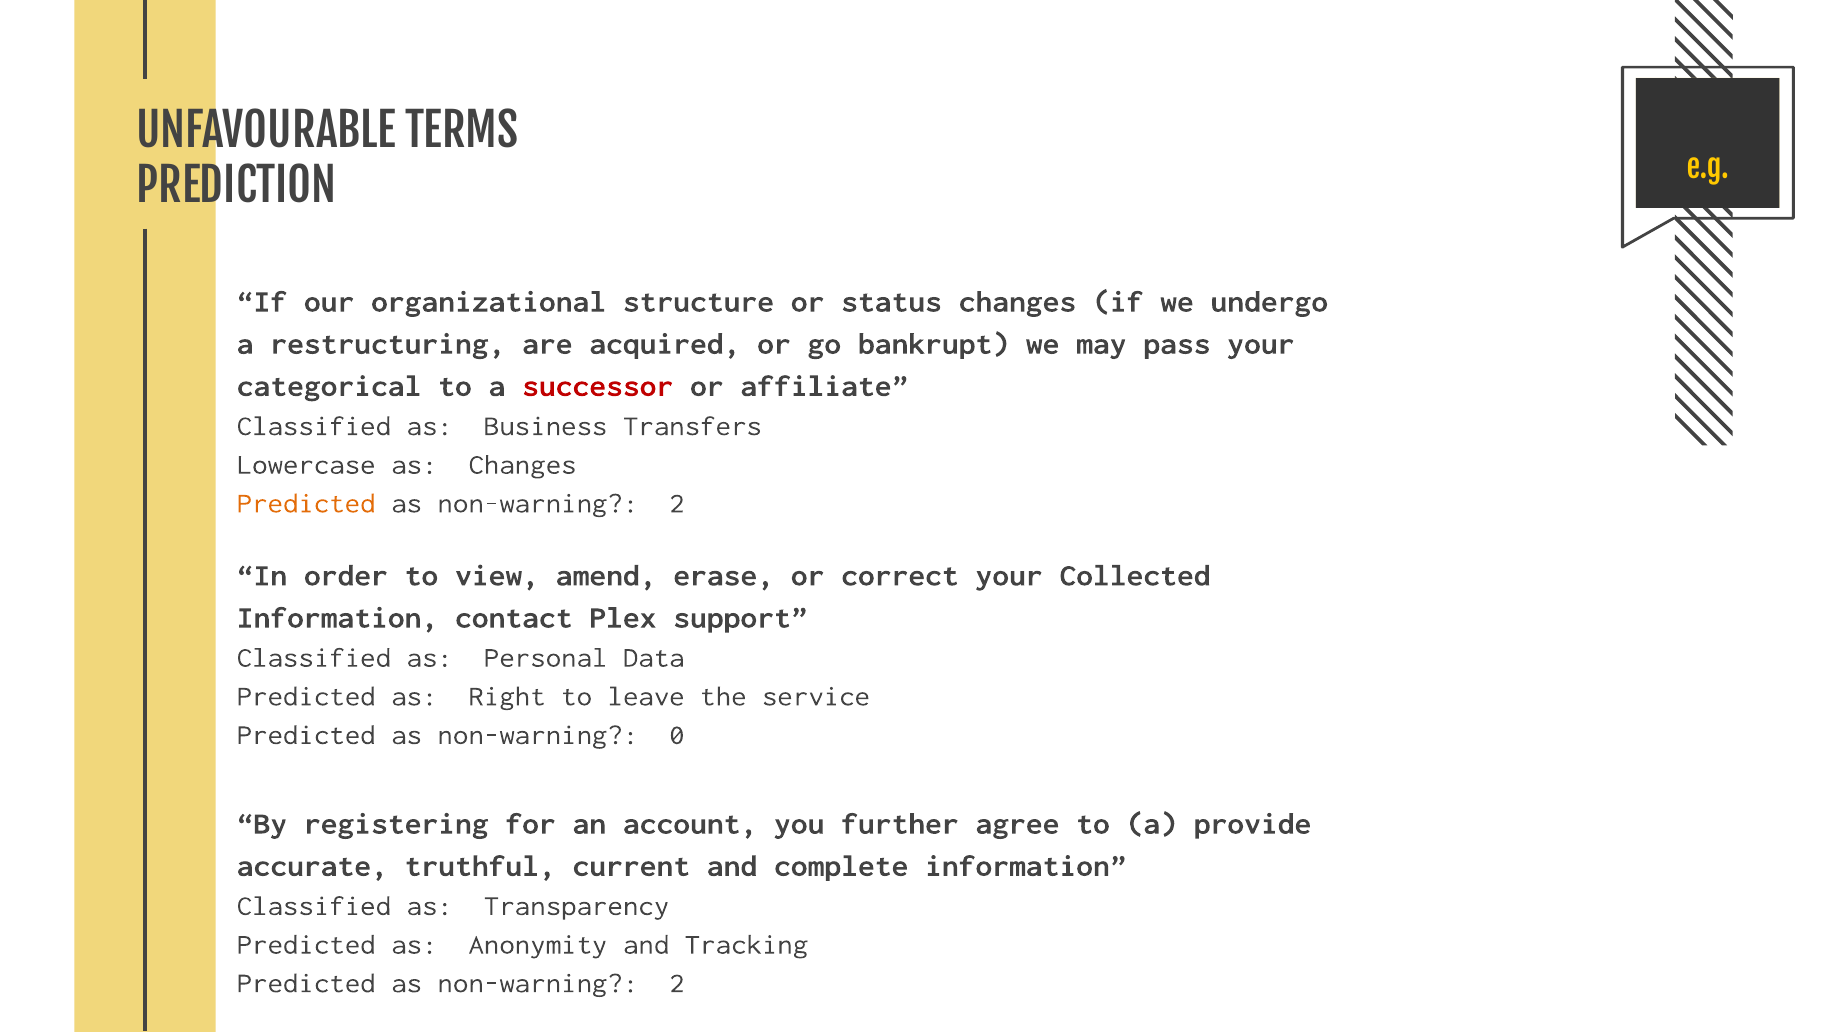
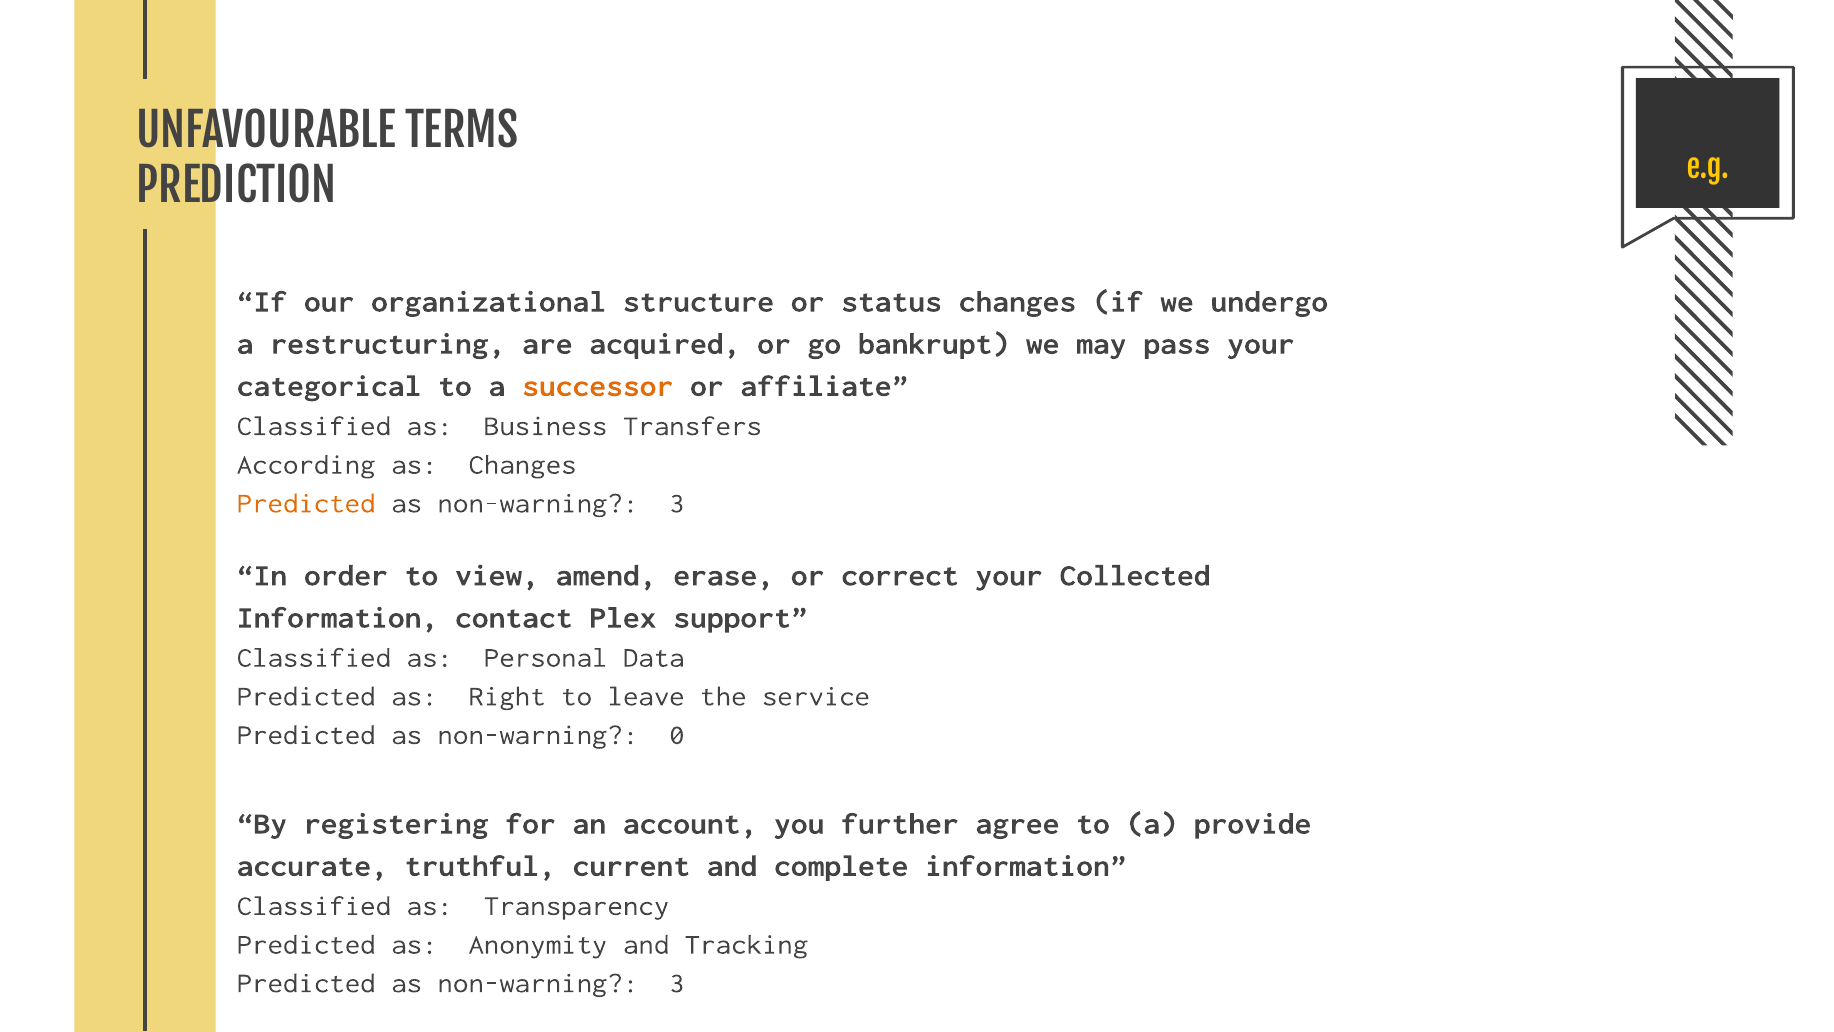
successor colour: red -> orange
Lowercase: Lowercase -> According
2 at (677, 503): 2 -> 3
2 at (677, 983): 2 -> 3
